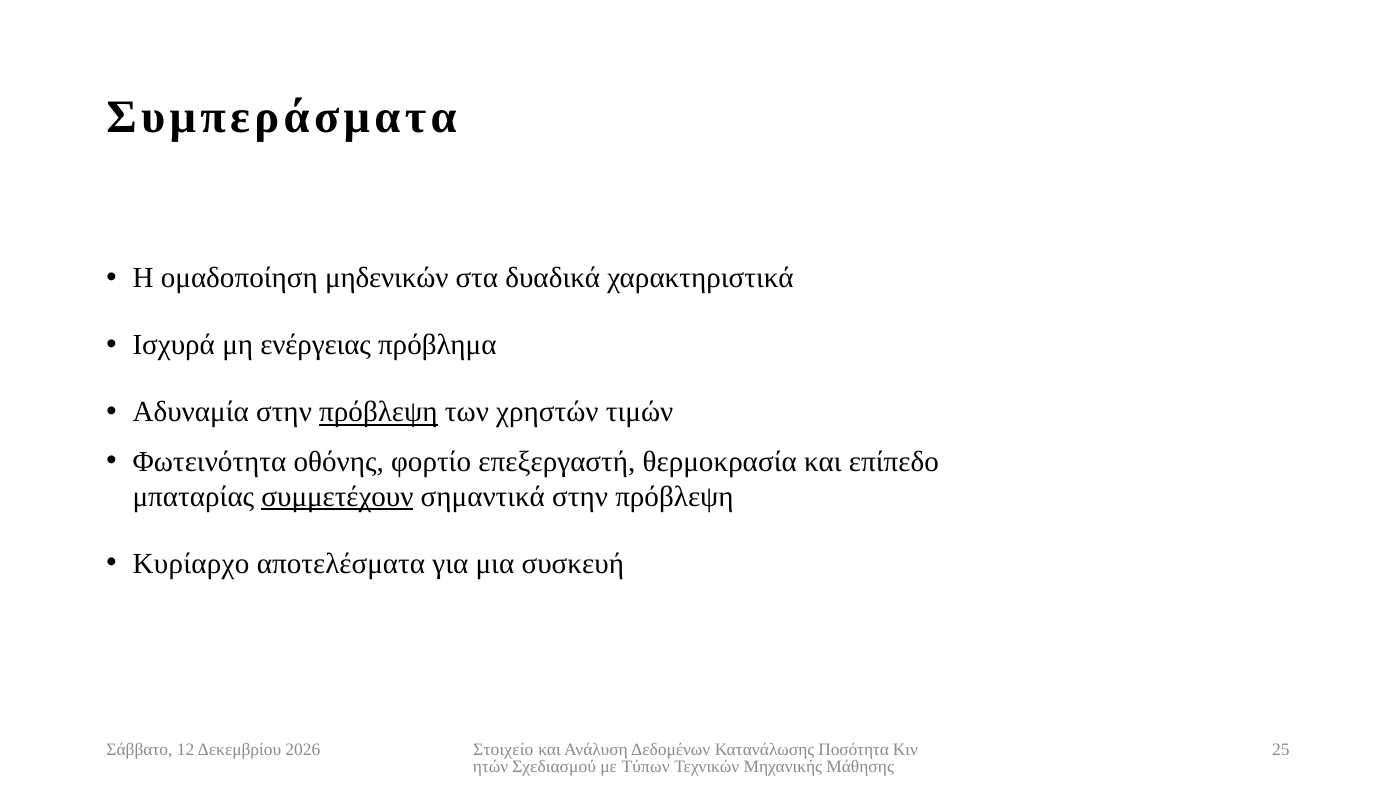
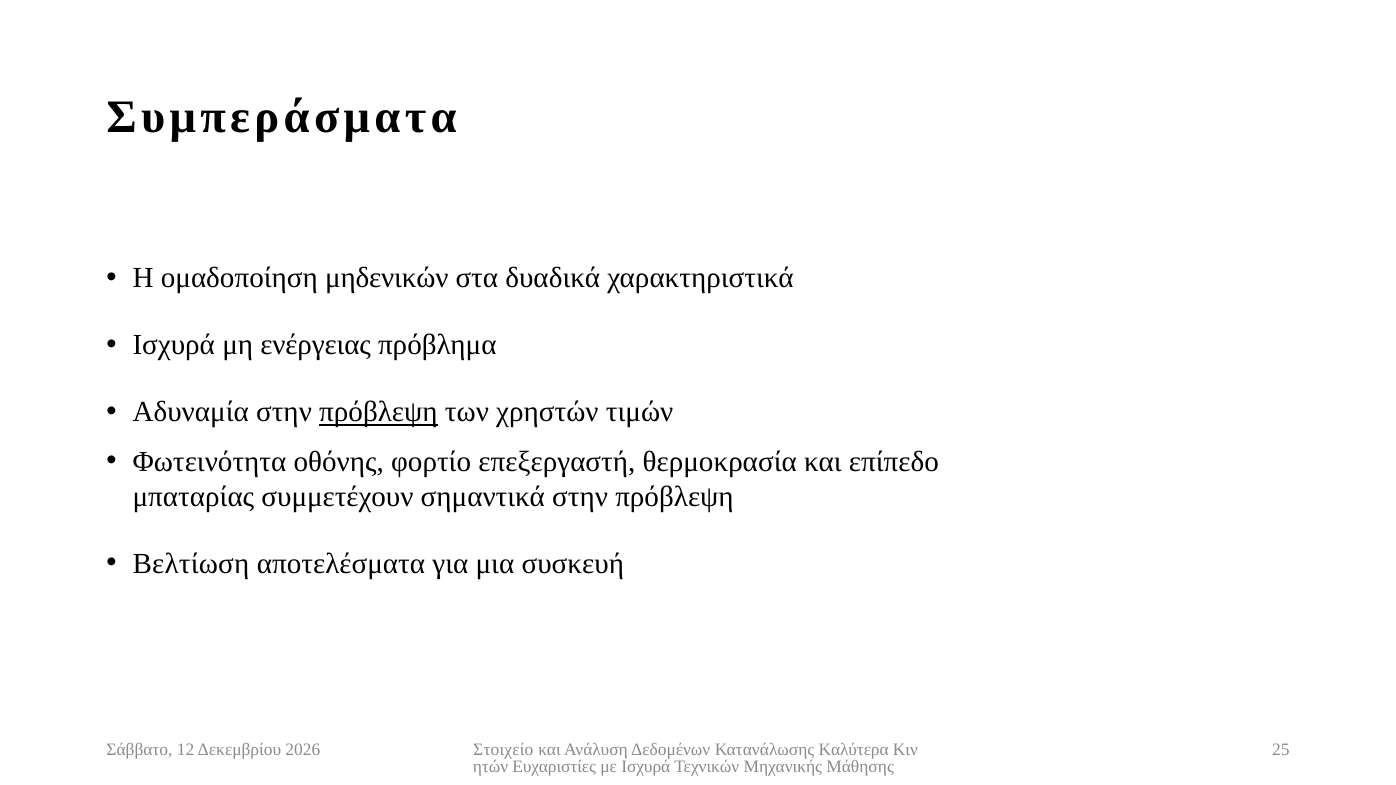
συμμετέχουν underline: present -> none
Κυρίαρχο: Κυρίαρχο -> Βελτίωση
Ποσότητα: Ποσότητα -> Καλύτερα
Σχεδιασμού: Σχεδιασμού -> Ευχαριστίες
με Τύπων: Τύπων -> Ισχυρά
